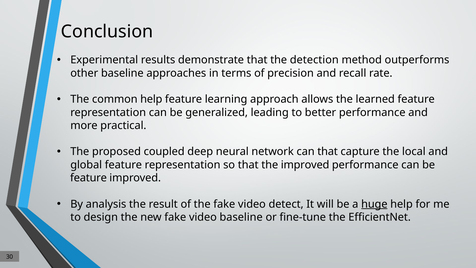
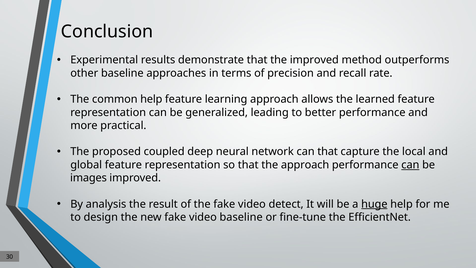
the detection: detection -> improved
the improved: improved -> approach
can at (410, 165) underline: none -> present
feature at (88, 178): feature -> images
